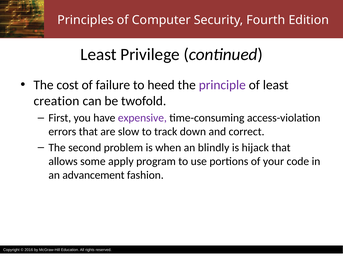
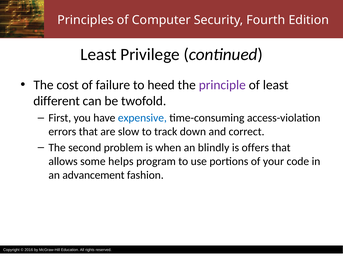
creation: creation -> different
expensive colour: purple -> blue
hijack: hijack -> offers
apply: apply -> helps
